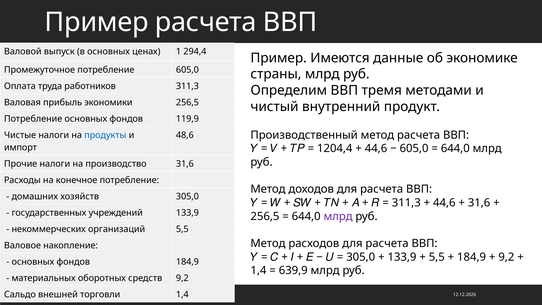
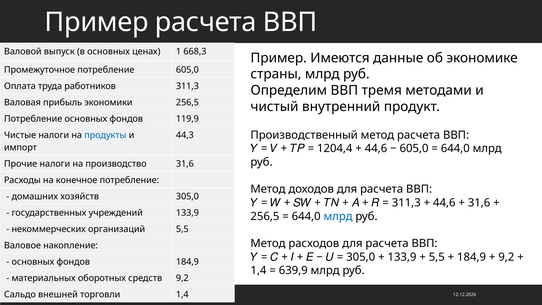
294,4: 294,4 -> 668,3
48,6: 48,6 -> 44,3
млрд at (338, 216) colour: purple -> blue
